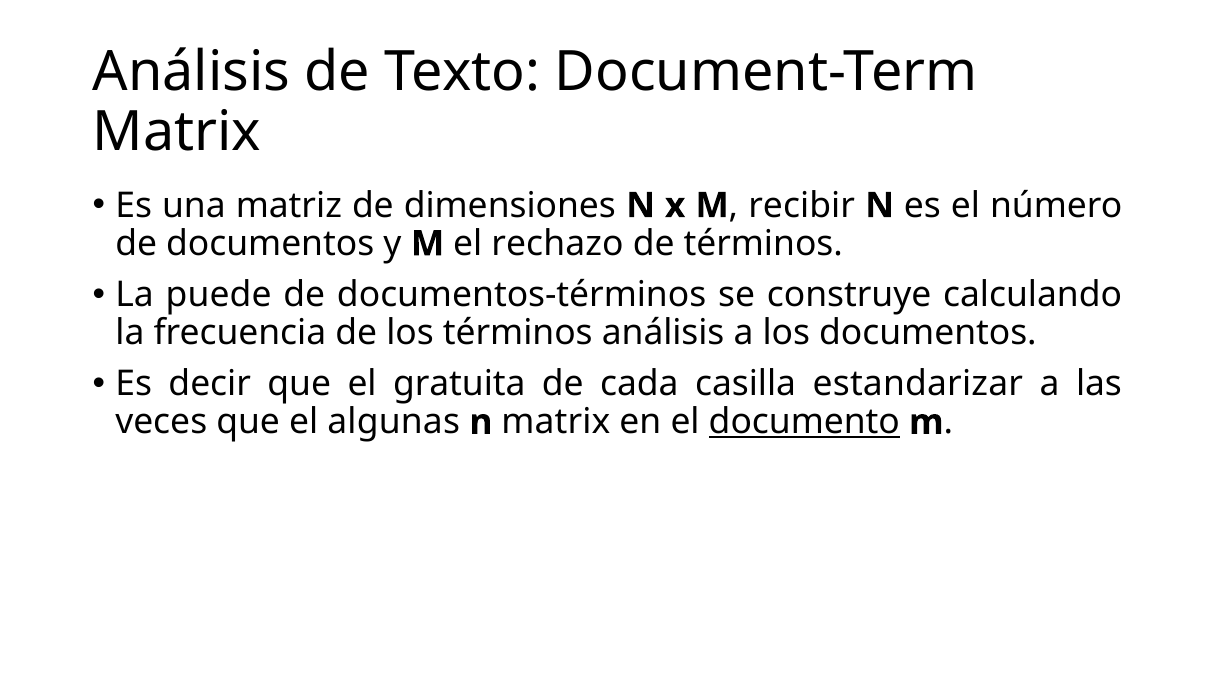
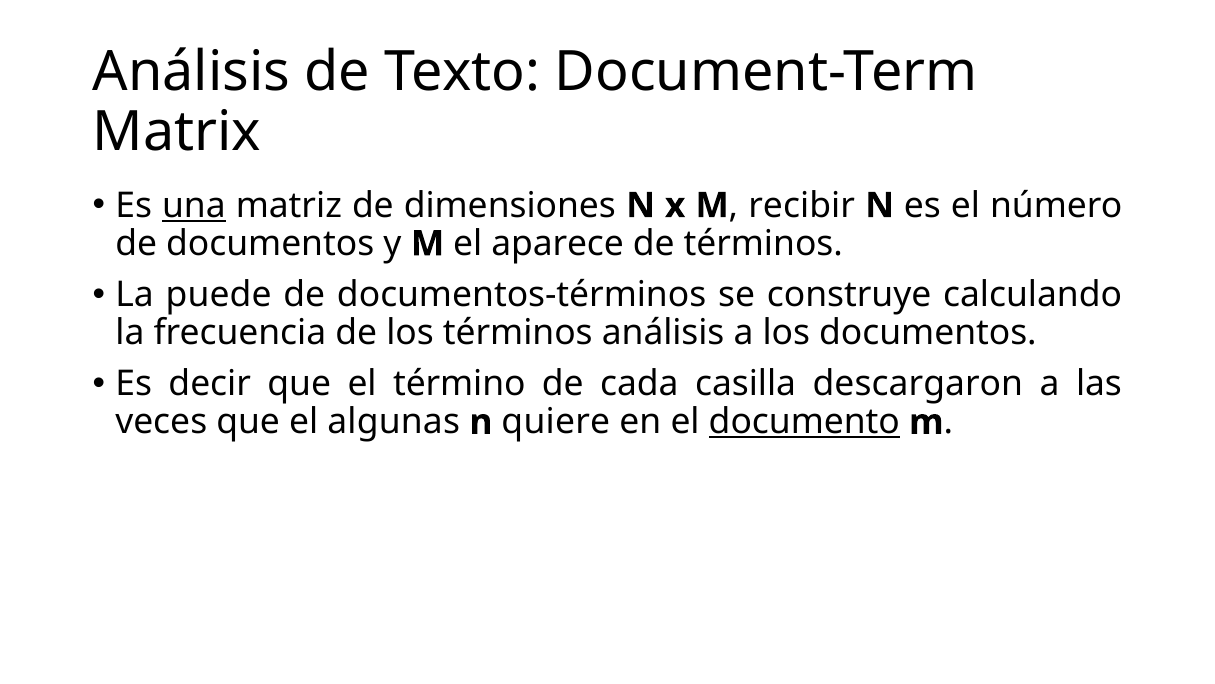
una underline: none -> present
rechazo: rechazo -> aparece
gratuita: gratuita -> término
estandarizar: estandarizar -> descargaron
n matrix: matrix -> quiere
